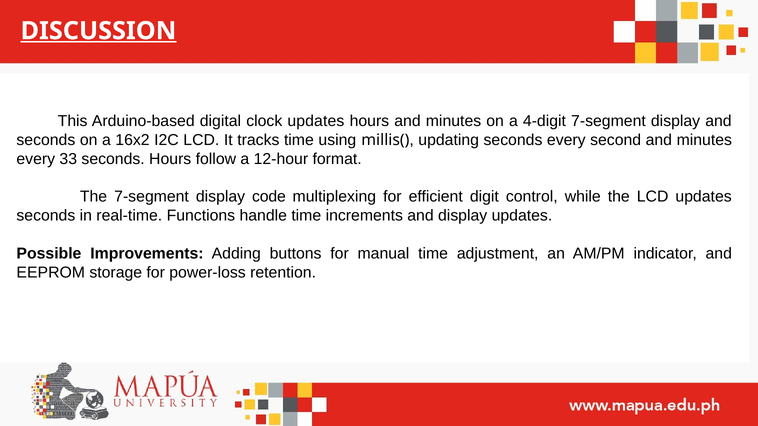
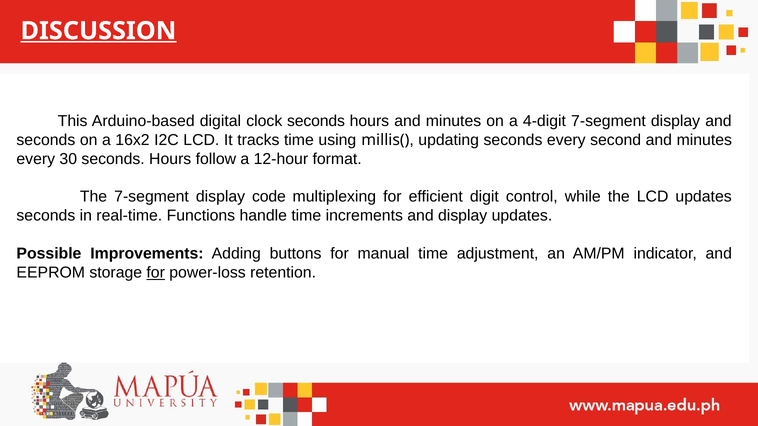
clock updates: updates -> seconds
33: 33 -> 30
for at (156, 273) underline: none -> present
